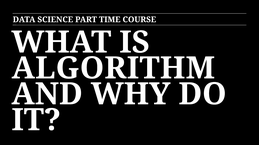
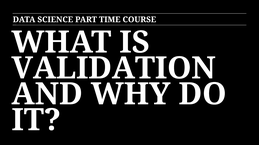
ALGORITHM: ALGORITHM -> VALIDATION
